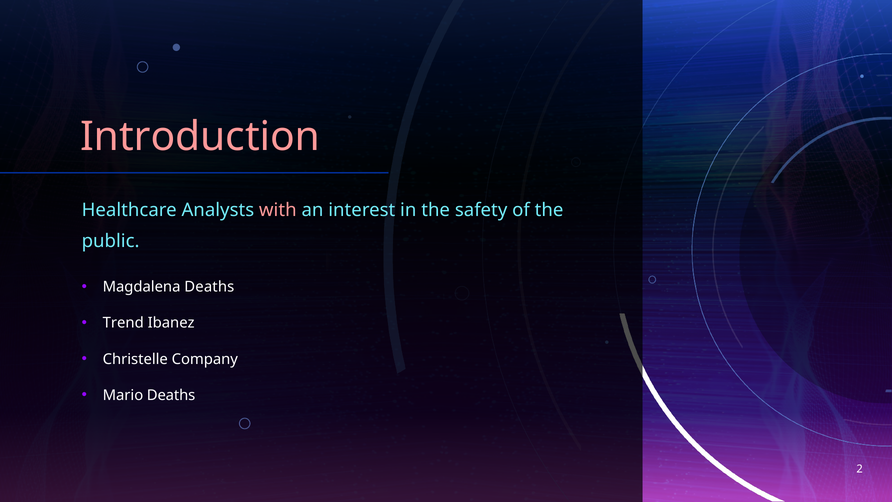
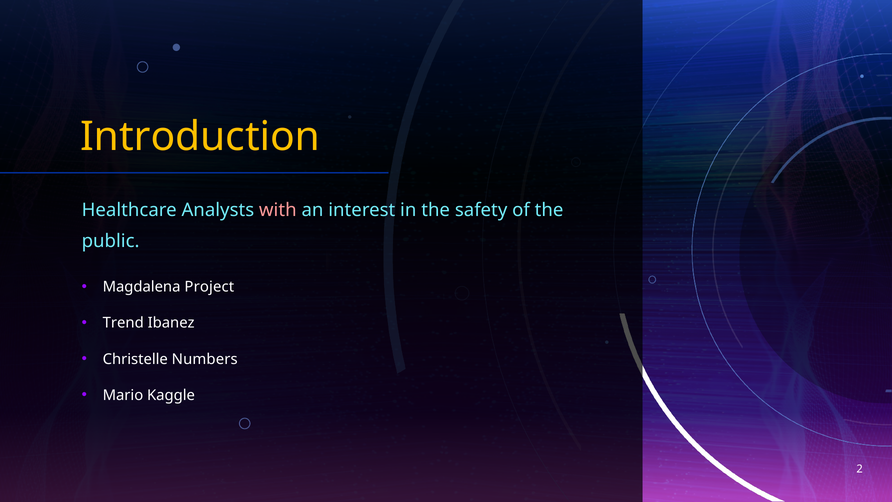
Introduction colour: pink -> yellow
Magdalena Deaths: Deaths -> Project
Company: Company -> Numbers
Mario Deaths: Deaths -> Kaggle
